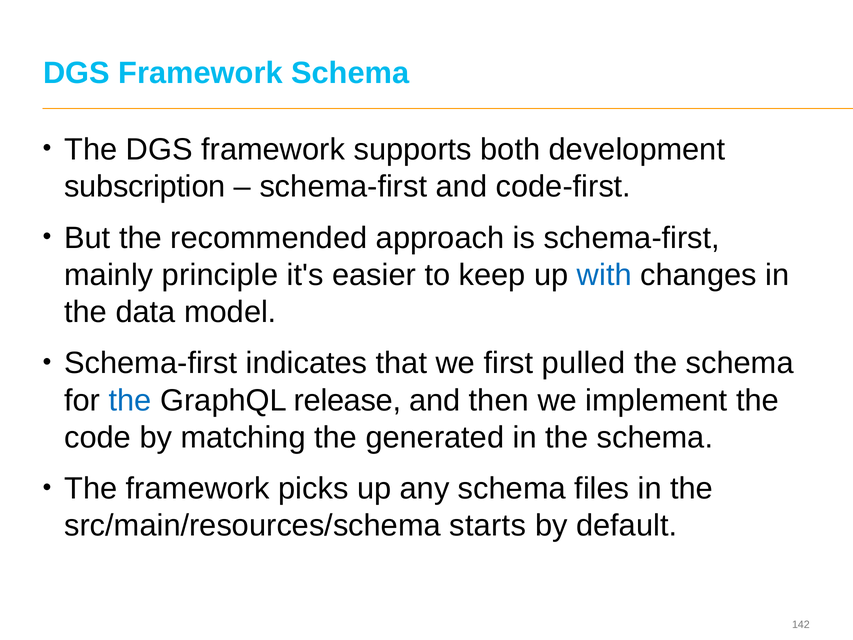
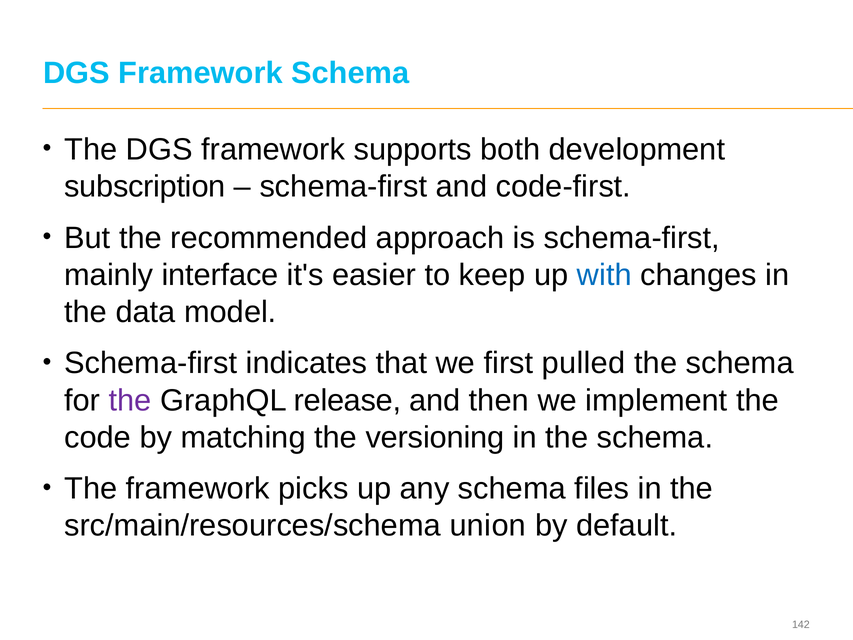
principle: principle -> interface
the at (130, 400) colour: blue -> purple
generated: generated -> versioning
starts: starts -> union
